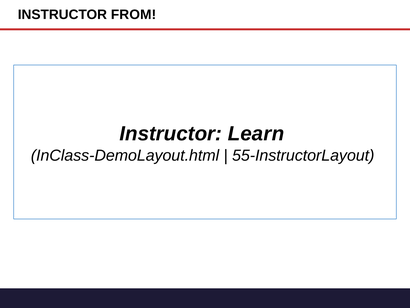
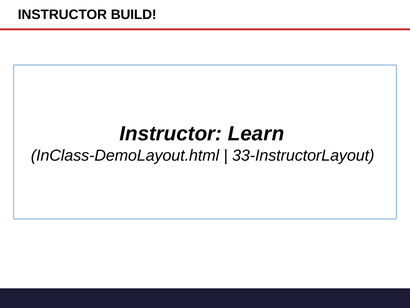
FROM: FROM -> BUILD
55-InstructorLayout: 55-InstructorLayout -> 33-InstructorLayout
